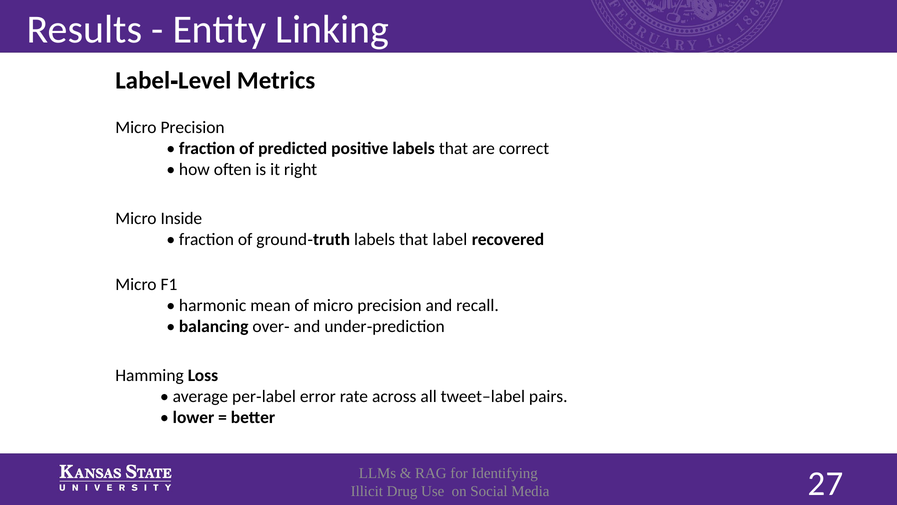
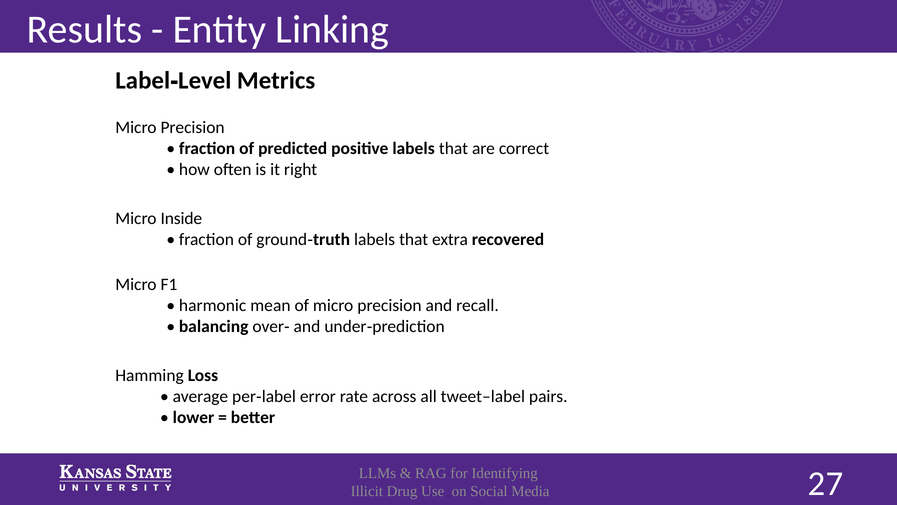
that label: label -> extra
